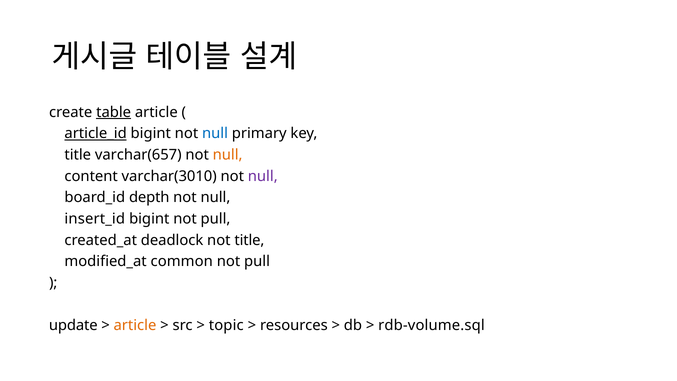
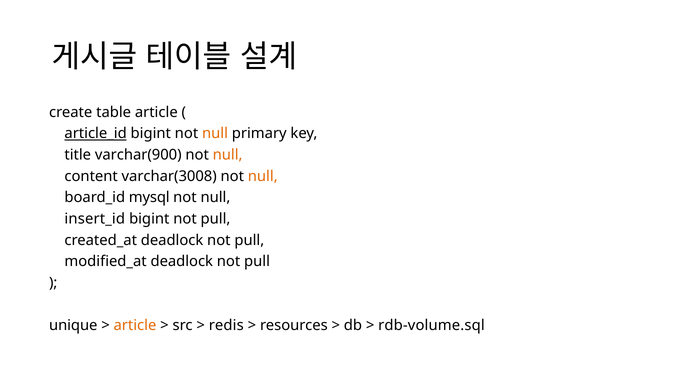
table underline: present -> none
null at (215, 133) colour: blue -> orange
varchar(657: varchar(657 -> varchar(900
varchar(3010: varchar(3010 -> varchar(3008
null at (263, 176) colour: purple -> orange
depth: depth -> mysql
title at (249, 240): title -> pull
modified_at common: common -> deadlock
update: update -> unique
topic: topic -> redis
